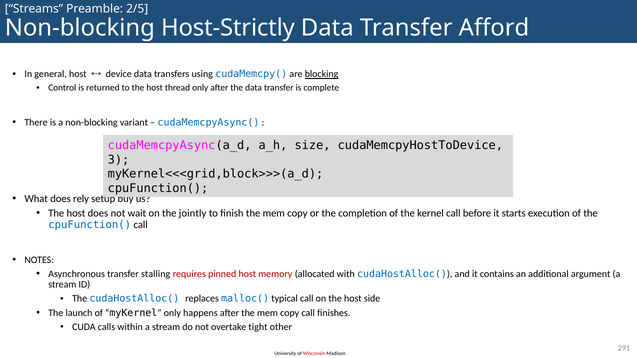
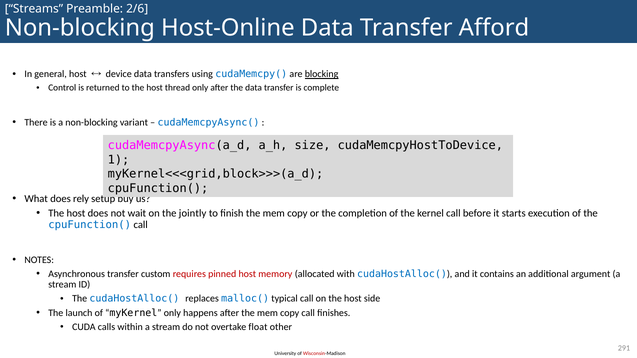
2/5: 2/5 -> 2/6
Host-Strictly: Host-Strictly -> Host-Online
3: 3 -> 1
stalling: stalling -> custom
tight: tight -> float
